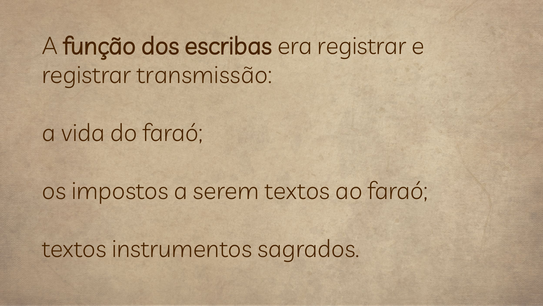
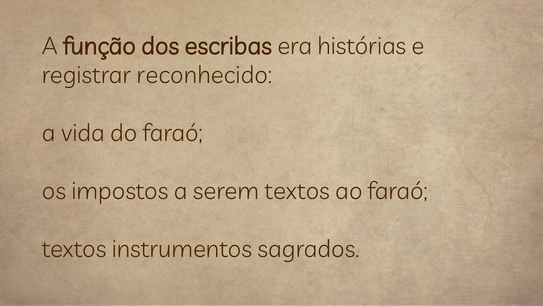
era registrar: registrar -> histórias
transmissão: transmissão -> reconhecido
